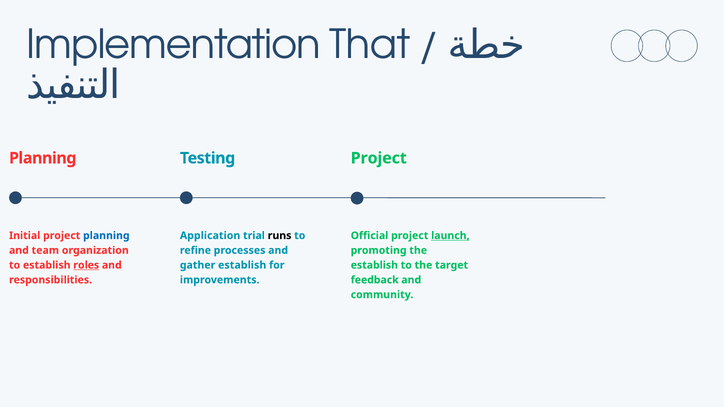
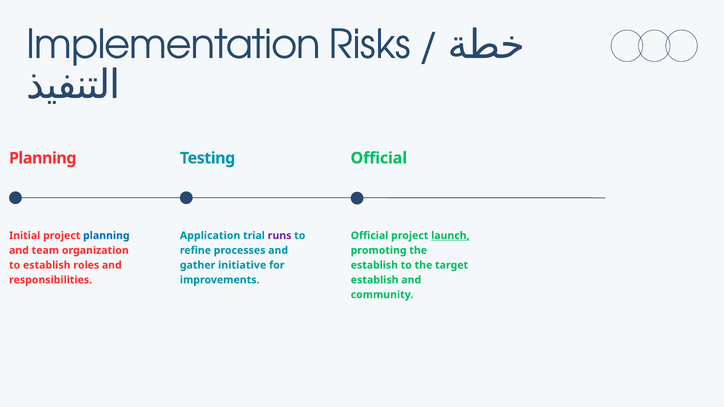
That: That -> Risks
Project at (379, 158): Project -> Official
runs colour: black -> purple
roles underline: present -> none
gather establish: establish -> initiative
feedback at (375, 280): feedback -> establish
